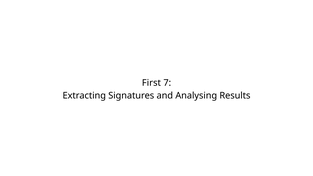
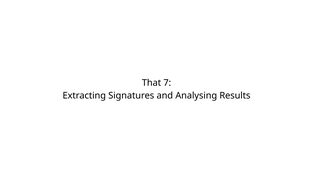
First: First -> That
